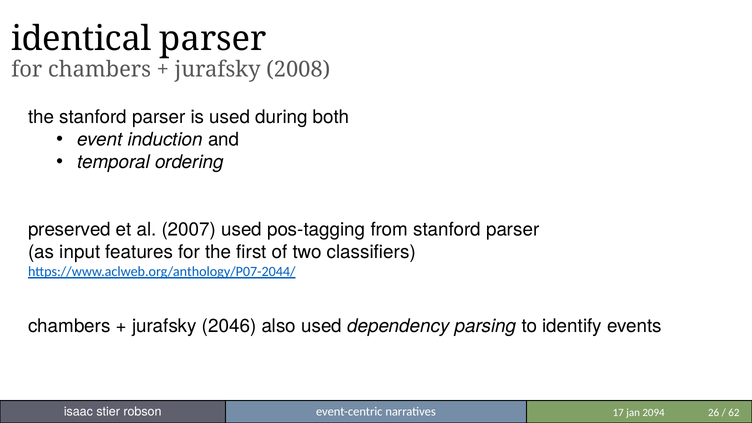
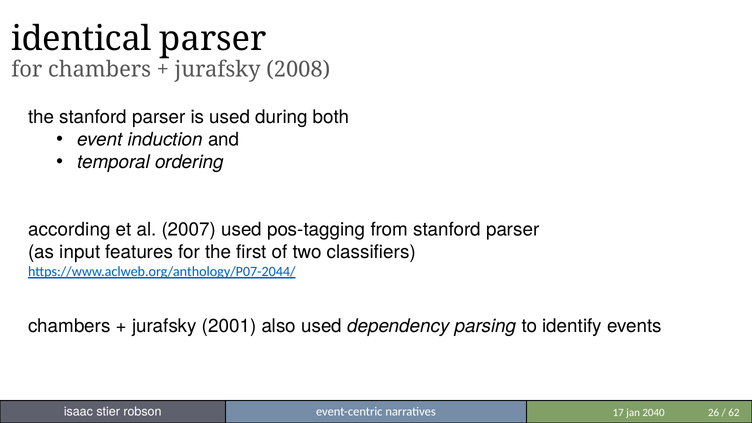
preserved: preserved -> according
2046: 2046 -> 2001
2094: 2094 -> 2040
